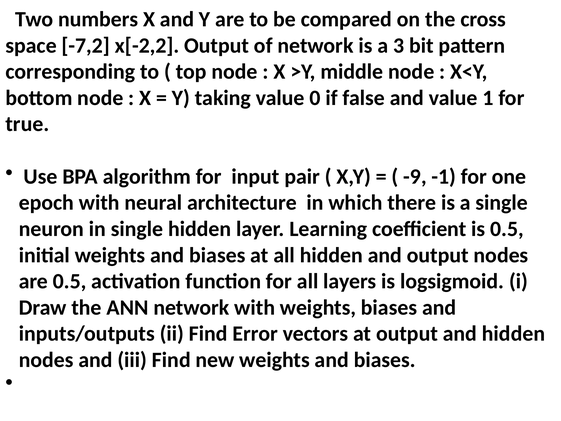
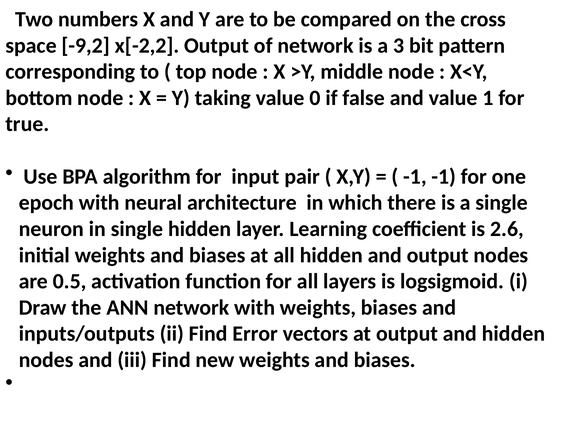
-7,2: -7,2 -> -9,2
-9 at (415, 176): -9 -> -1
is 0.5: 0.5 -> 2.6
